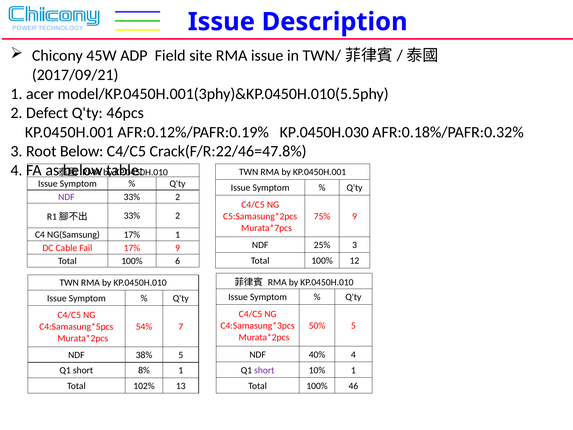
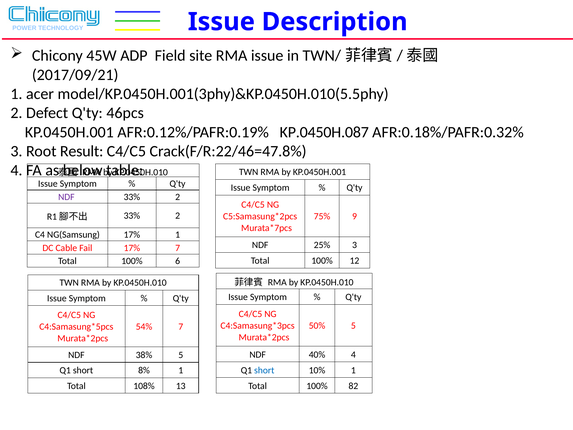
KP.0450H.030: KP.0450H.030 -> KP.0450H.087
Root Below: Below -> Result
17% 9: 9 -> 7
short at (264, 370) colour: purple -> blue
46: 46 -> 82
102%: 102% -> 108%
